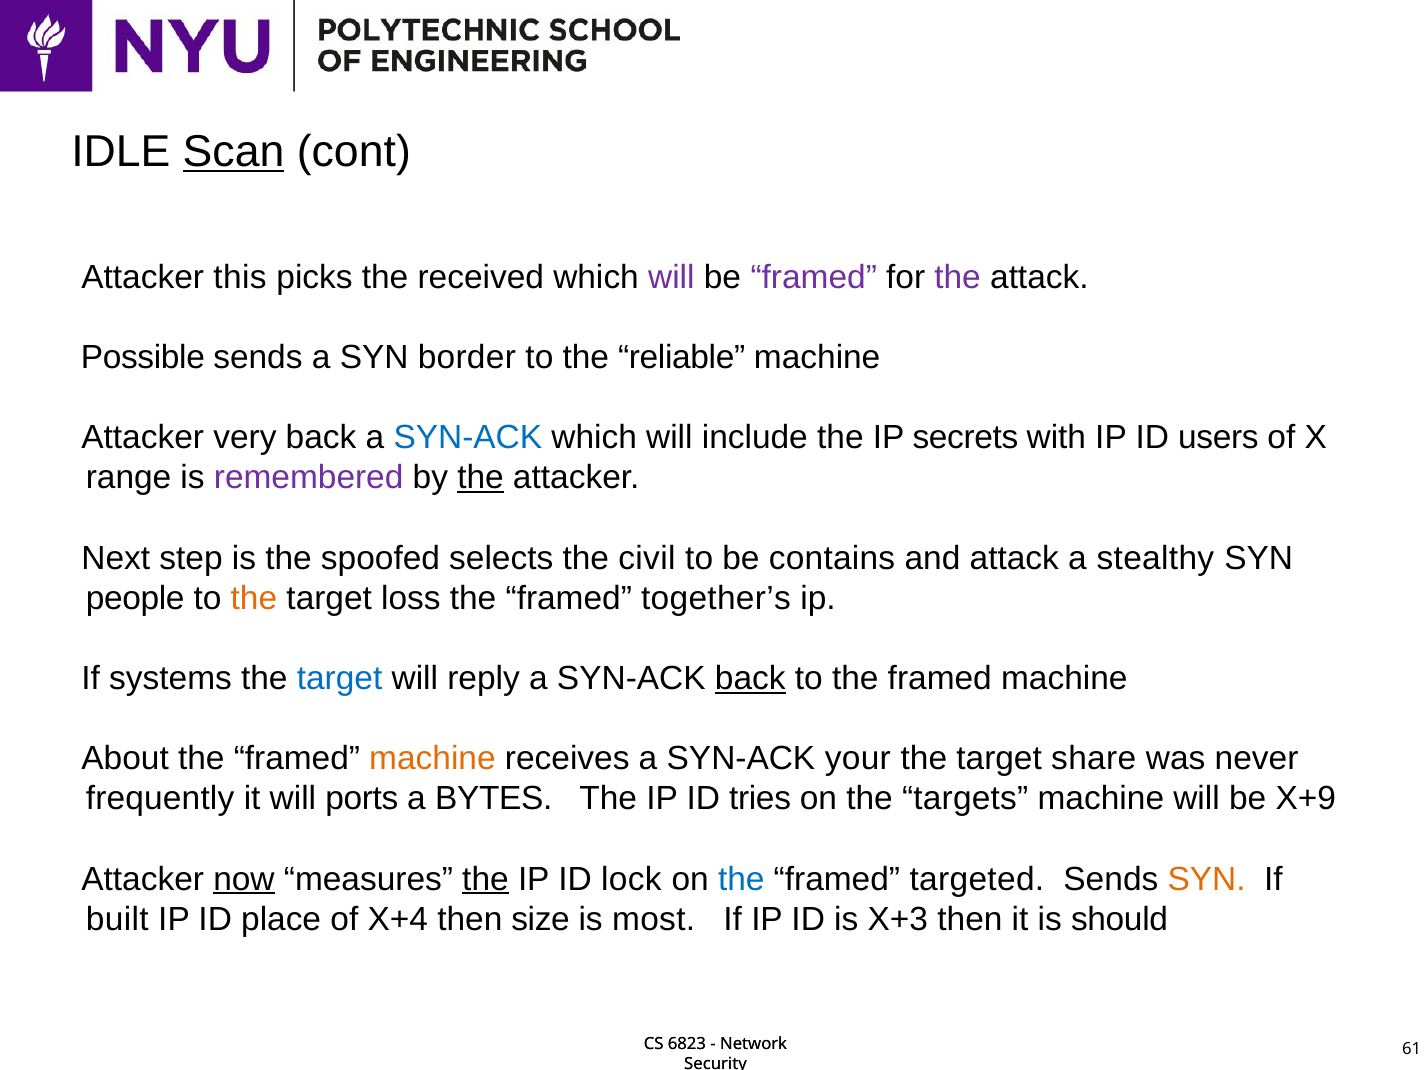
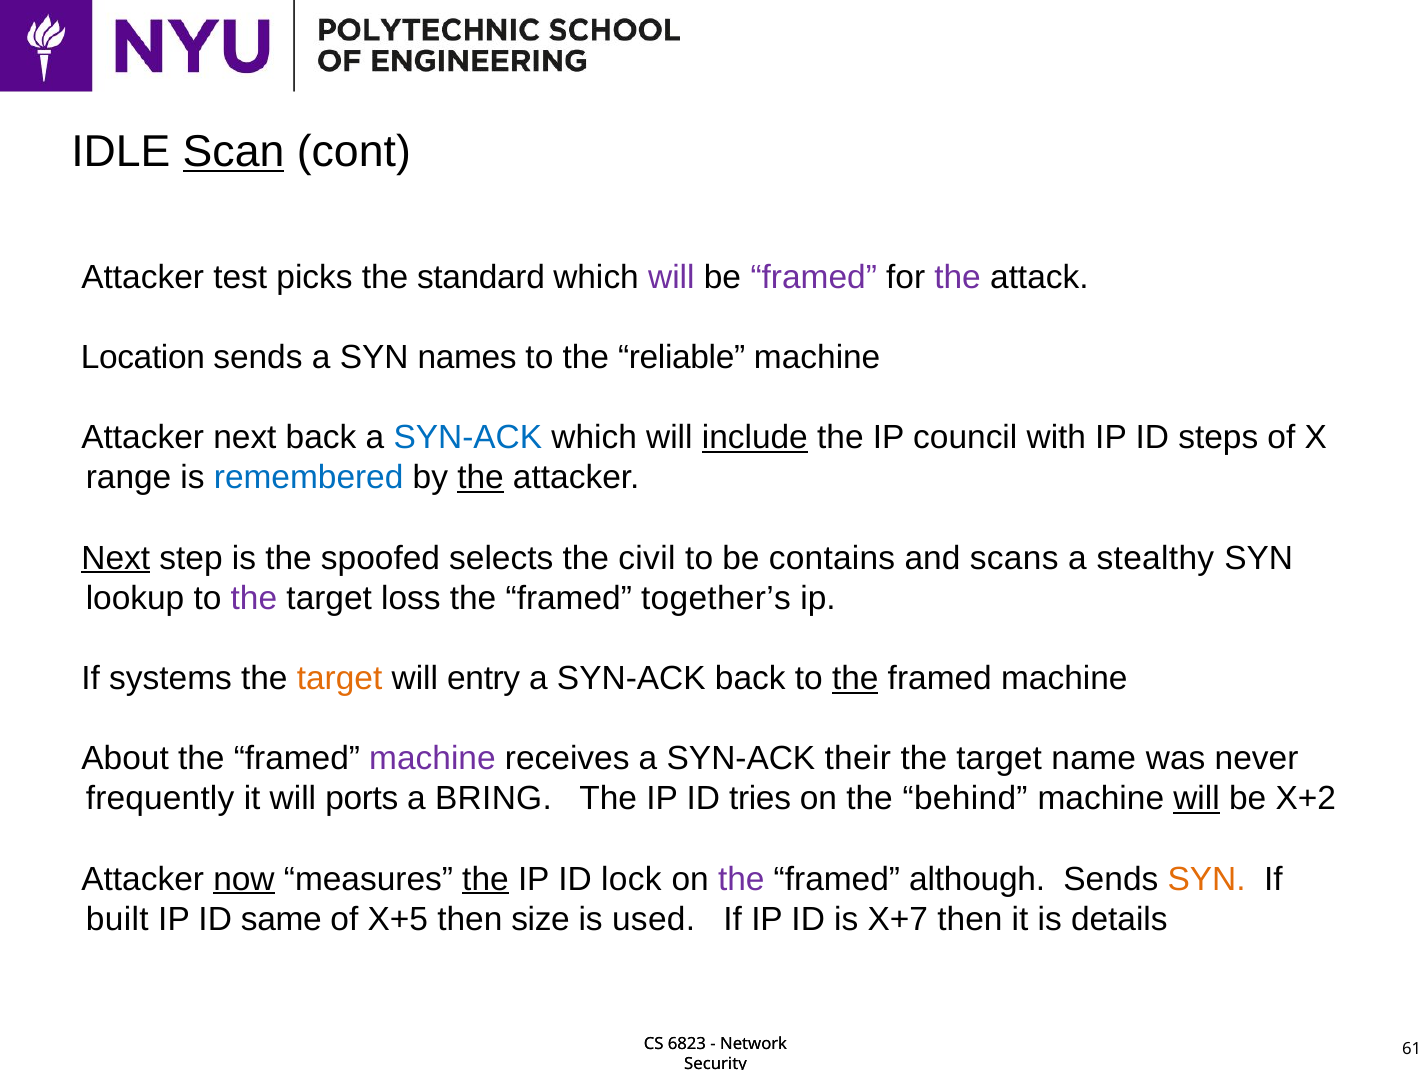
this: this -> test
received: received -> standard
Possible: Possible -> Location
border: border -> names
very at (245, 438): very -> next
include underline: none -> present
secrets: secrets -> council
users: users -> steps
remembered colour: purple -> blue
Next at (116, 558) underline: none -> present
and attack: attack -> scans
people: people -> lookup
the at (254, 598) colour: orange -> purple
target at (340, 679) colour: blue -> orange
reply: reply -> entry
back at (750, 679) underline: present -> none
the at (855, 679) underline: none -> present
machine at (432, 759) colour: orange -> purple
your: your -> their
share: share -> name
BYTES: BYTES -> BRING
targets: targets -> behind
will at (1197, 799) underline: none -> present
X+9: X+9 -> X+2
the at (741, 879) colour: blue -> purple
targeted: targeted -> although
place: place -> same
X+4: X+4 -> X+5
most: most -> used
X+3: X+3 -> X+7
should: should -> details
